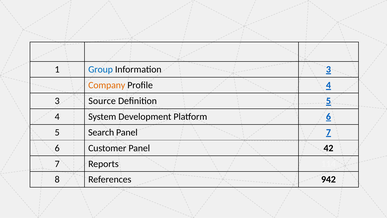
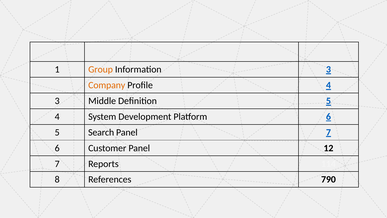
Group colour: blue -> orange
Source: Source -> Middle
42: 42 -> 12
942: 942 -> 790
